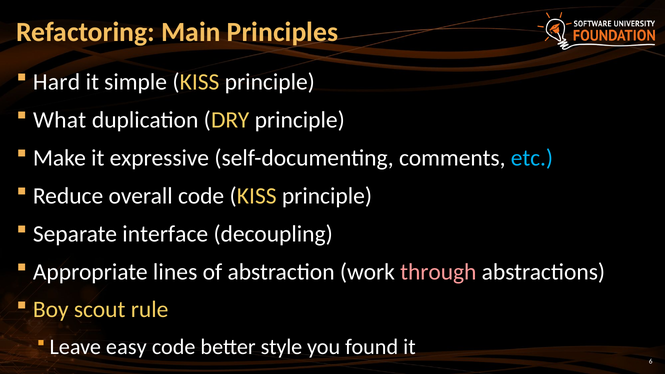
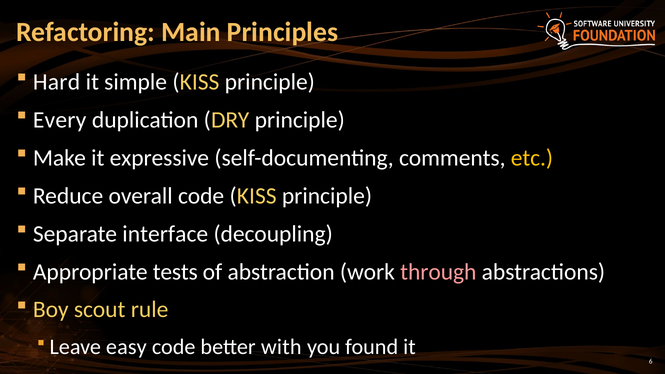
What: What -> Every
etc colour: light blue -> yellow
lines: lines -> tests
style: style -> with
